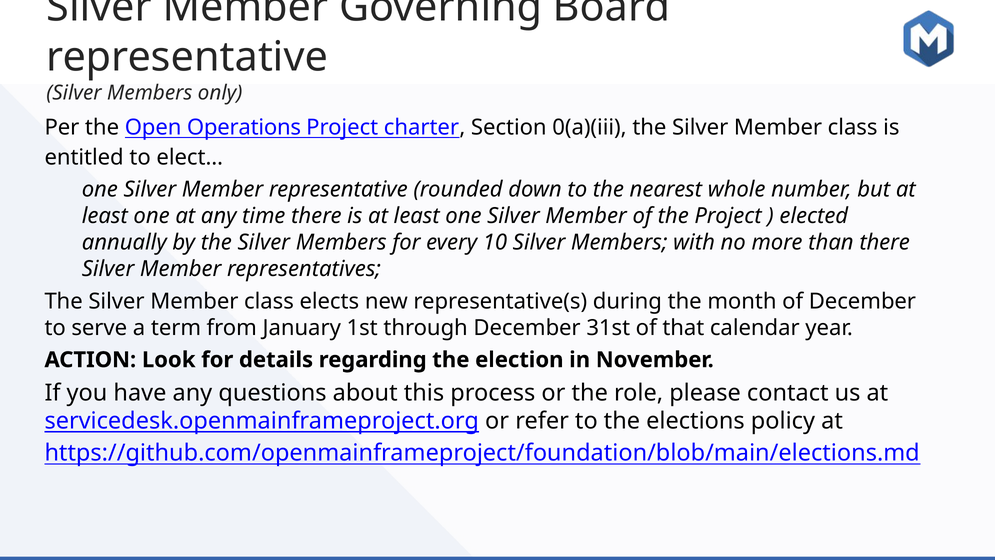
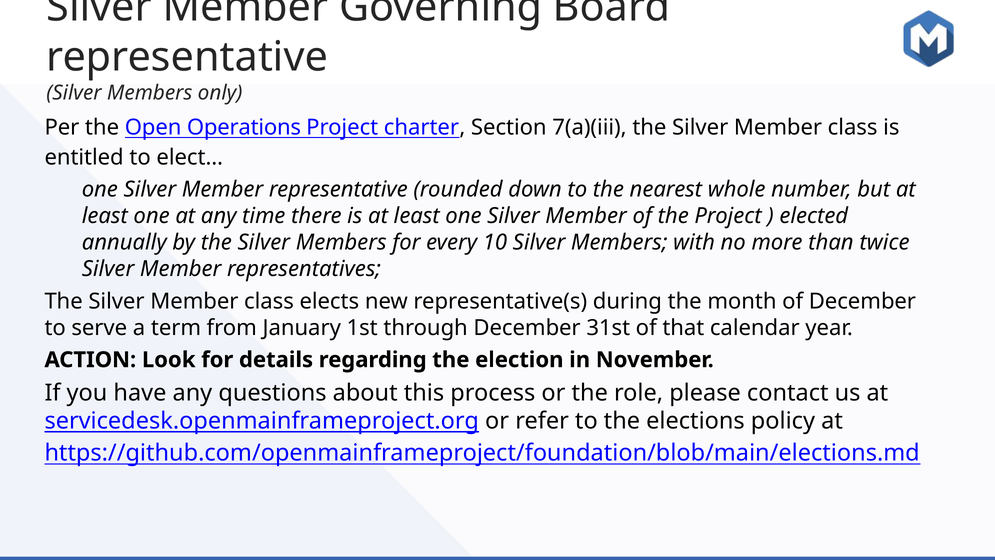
0(a)(iii: 0(a)(iii -> 7(a)(iii
than there: there -> twice
